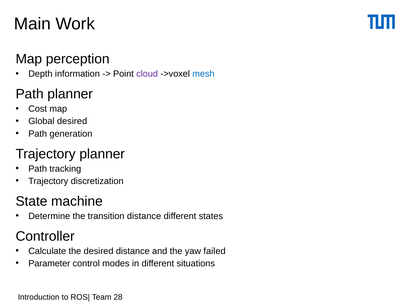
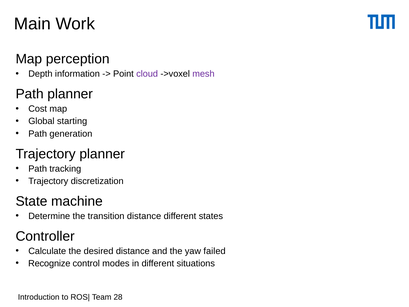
mesh colour: blue -> purple
Global desired: desired -> starting
Parameter: Parameter -> Recognize
